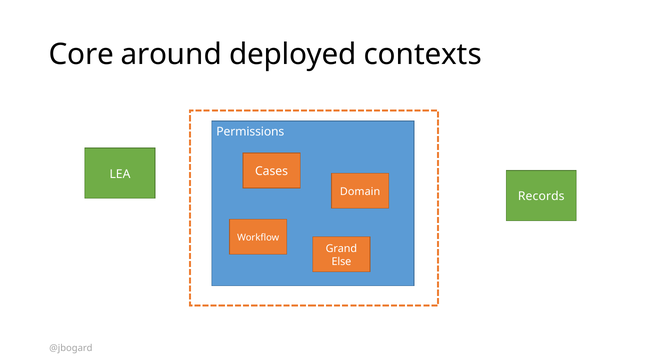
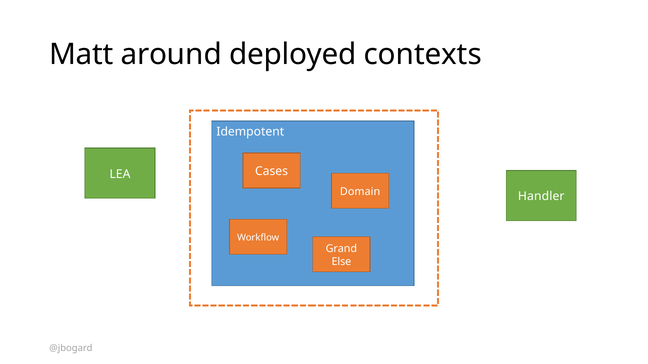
Core: Core -> Matt
Permissions: Permissions -> Idempotent
Records: Records -> Handler
